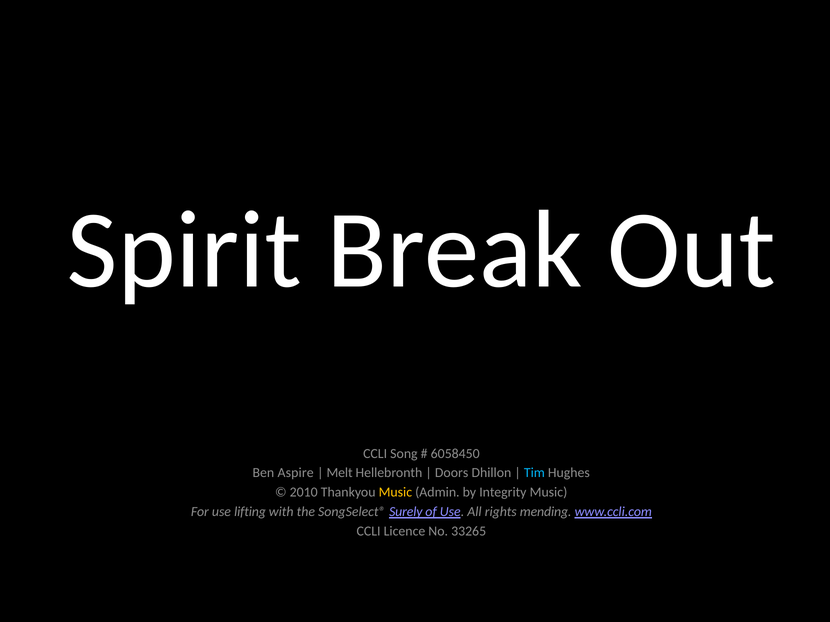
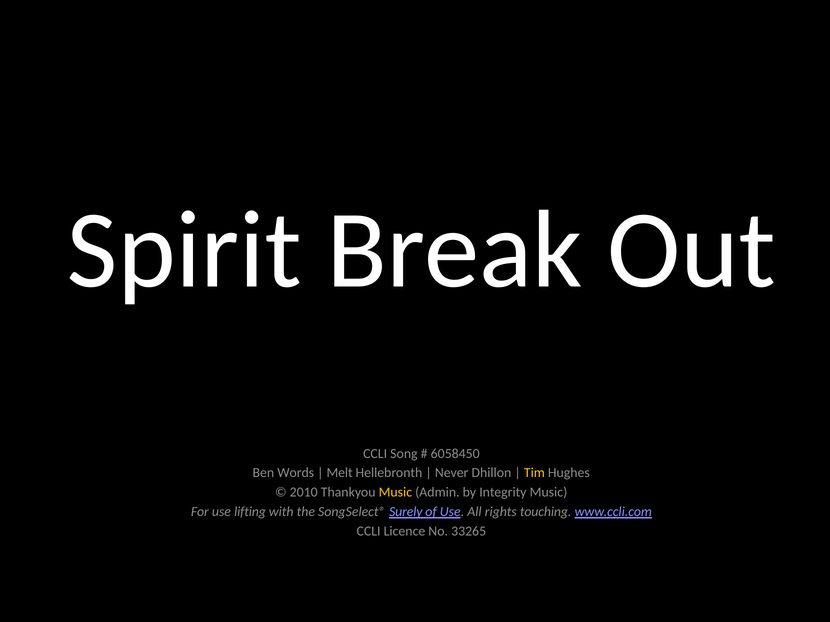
Aspire: Aspire -> Words
Doors: Doors -> Never
Tim colour: light blue -> yellow
mending: mending -> touching
